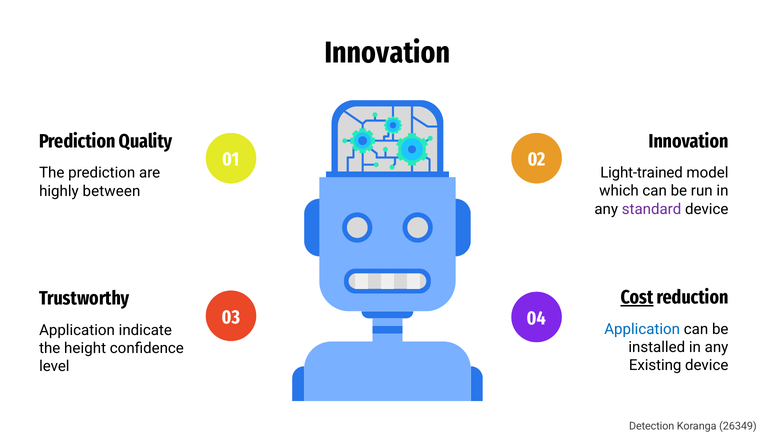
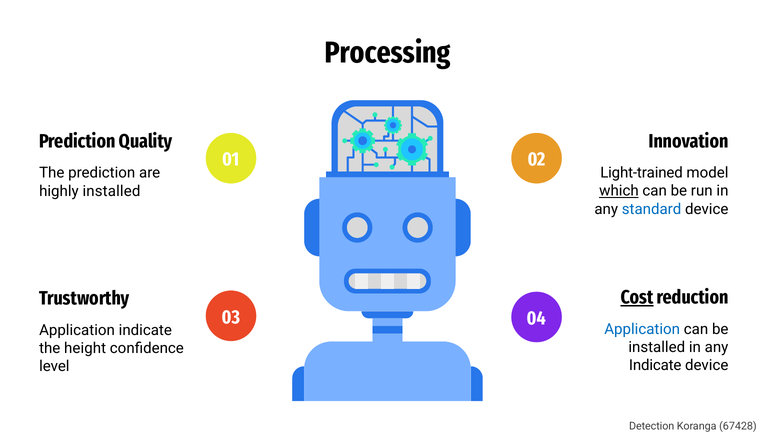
Innovation at (387, 53): Innovation -> Processing
which underline: none -> present
highly between: between -> installed
standard colour: purple -> blue
Existing at (655, 365): Existing -> Indicate
26349: 26349 -> 67428
